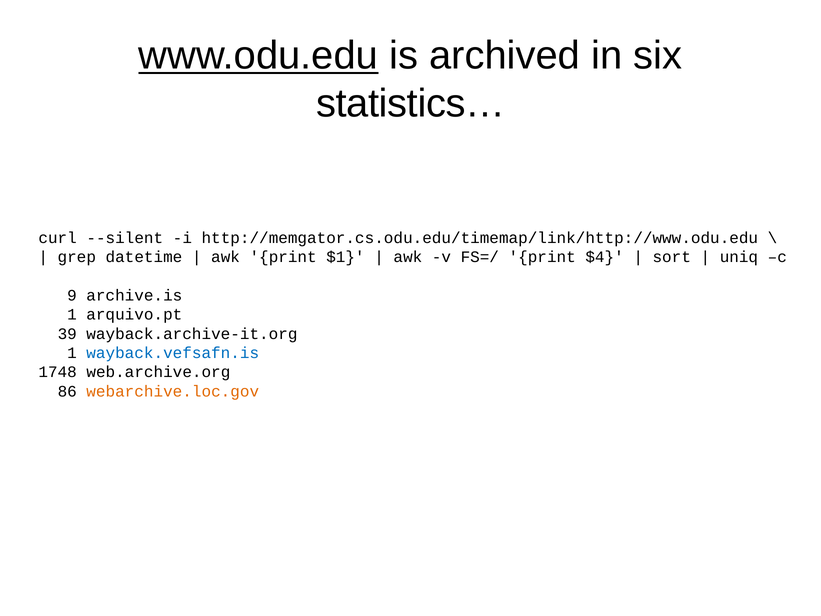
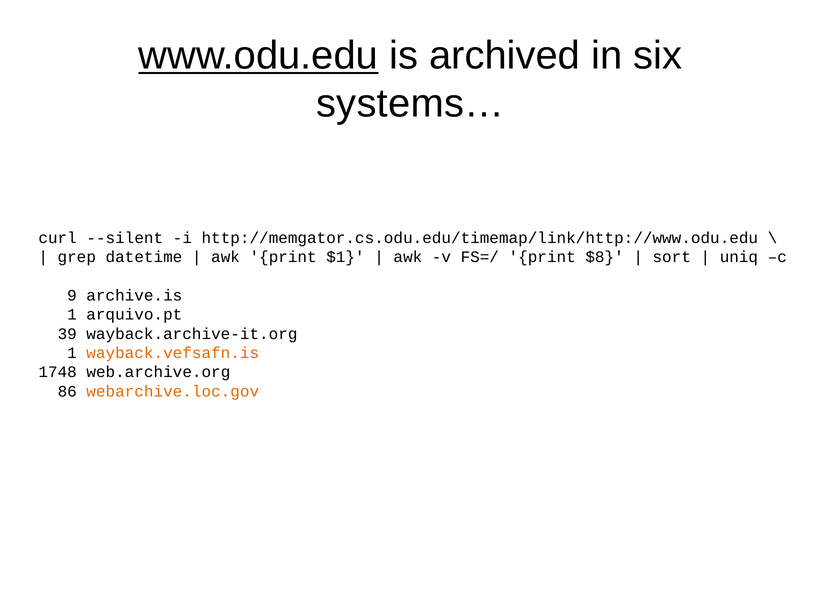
statistics…: statistics… -> systems…
$4: $4 -> $8
wayback.vefsafn.is colour: blue -> orange
